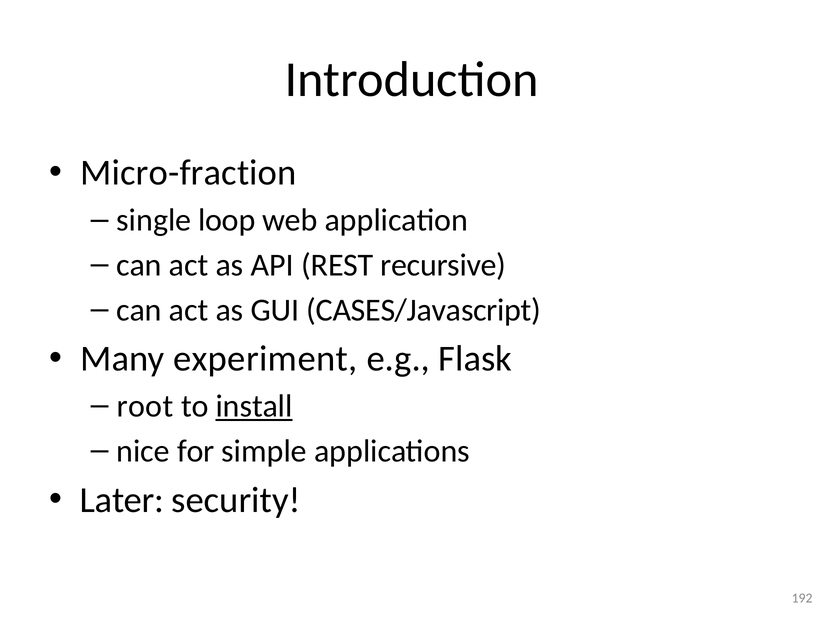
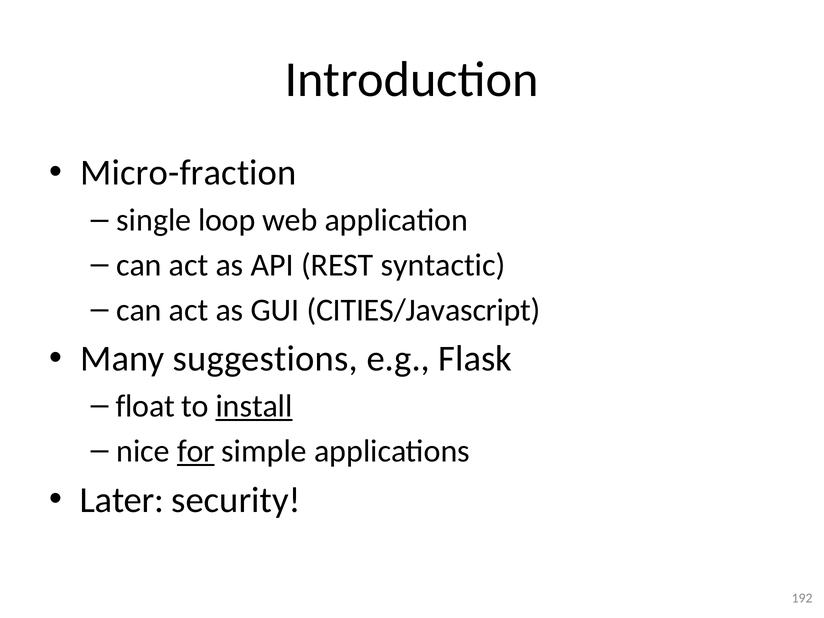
recursive: recursive -> syntactic
CASES/Javascript: CASES/Javascript -> CITIES/Javascript
experiment: experiment -> suggestions
root: root -> float
for underline: none -> present
